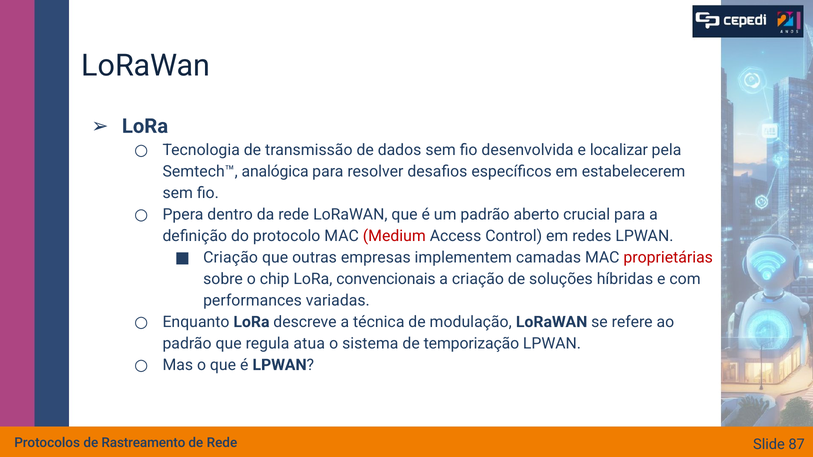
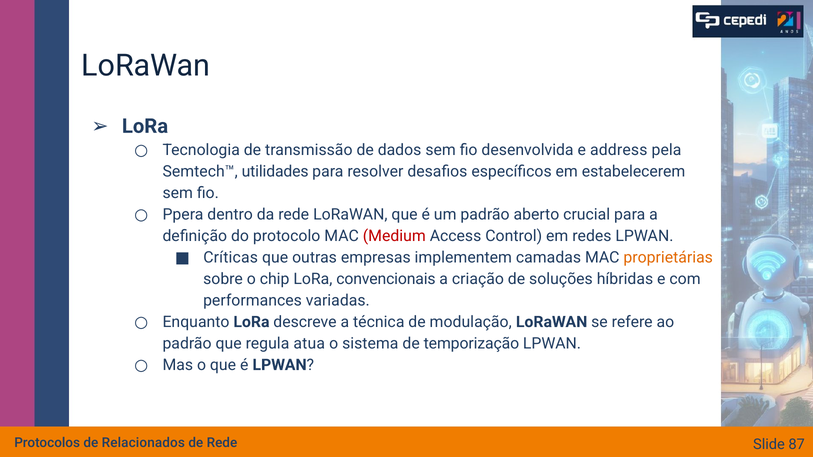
localizar: localizar -> address
analógica: analógica -> utilidades
Criação at (231, 258): Criação -> Críticas
proprietárias colour: red -> orange
Rastreamento: Rastreamento -> Relacionados
